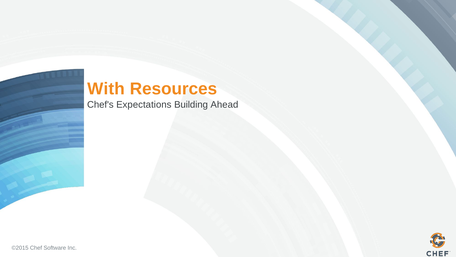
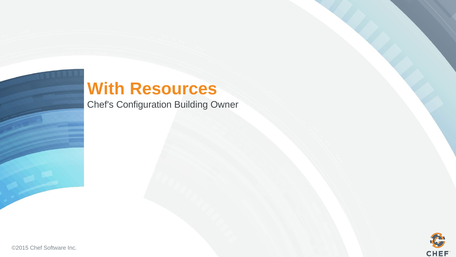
Expectations: Expectations -> Configuration
Ahead: Ahead -> Owner
